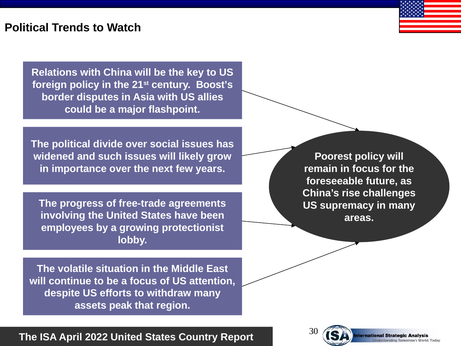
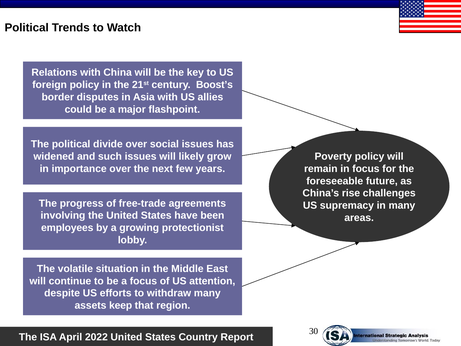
Poorest: Poorest -> Poverty
peak: peak -> keep
